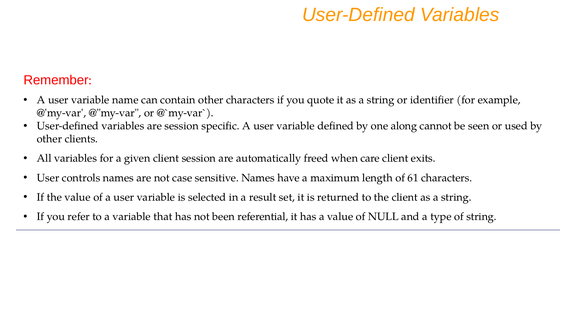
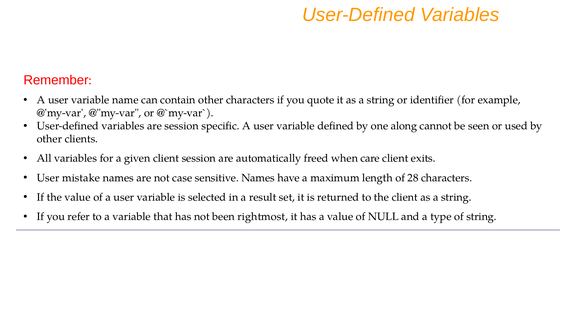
controls: controls -> mistake
61: 61 -> 28
referential: referential -> rightmost
